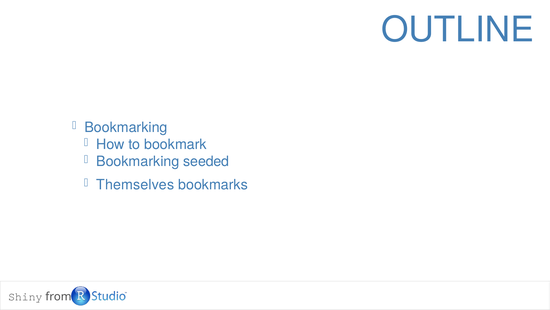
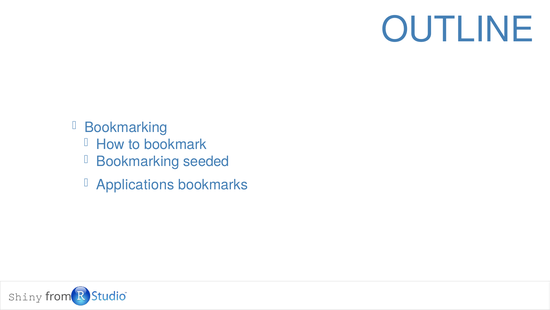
Themselves: Themselves -> Applications
